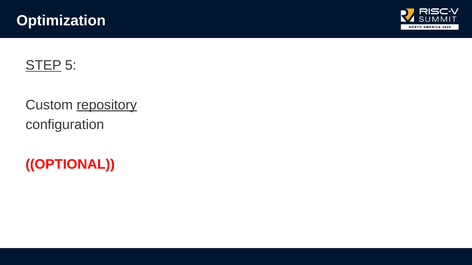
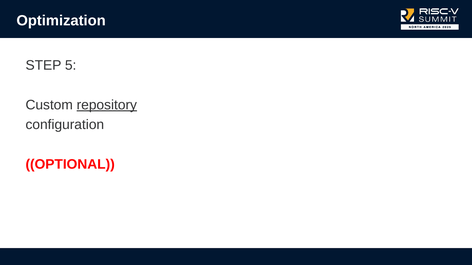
STEP underline: present -> none
